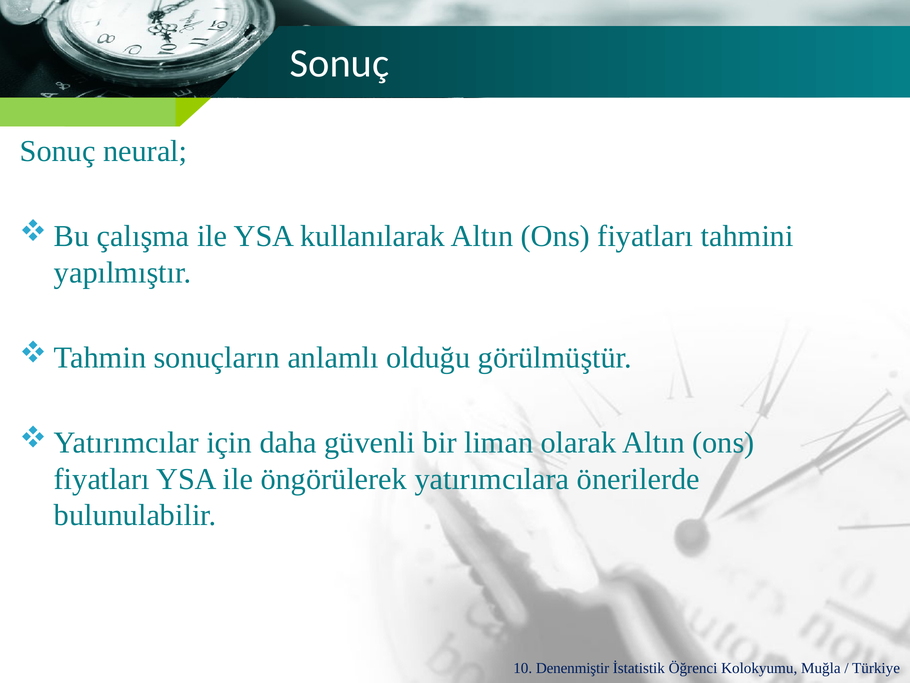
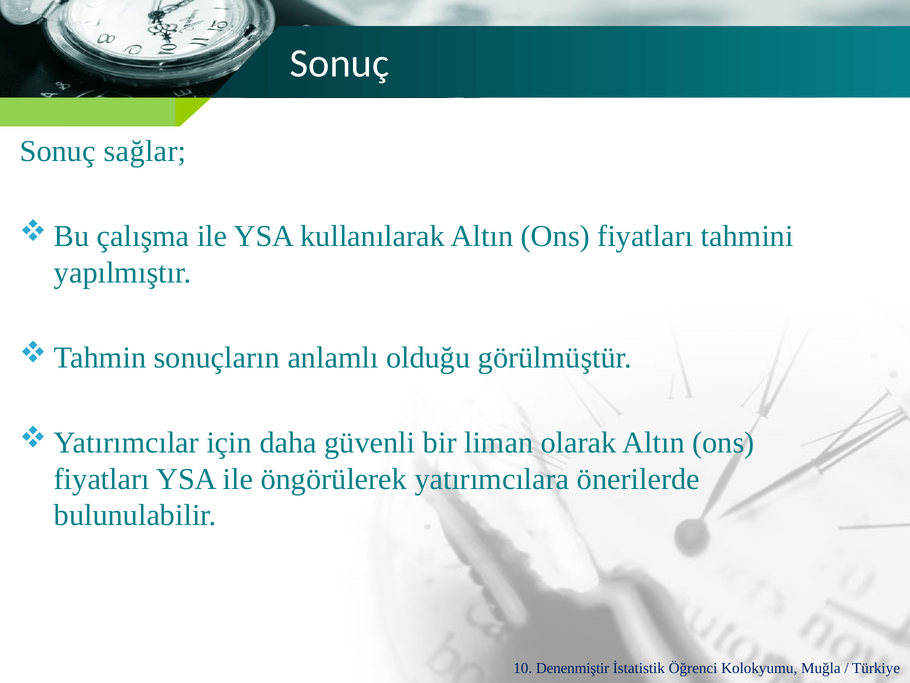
neural: neural -> sağlar
